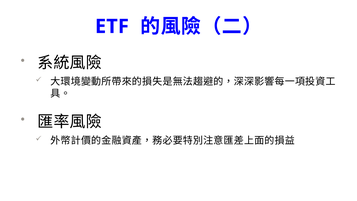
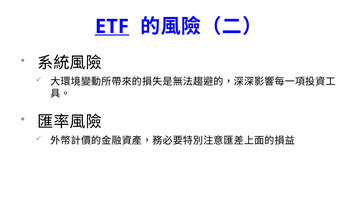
ETF underline: none -> present
